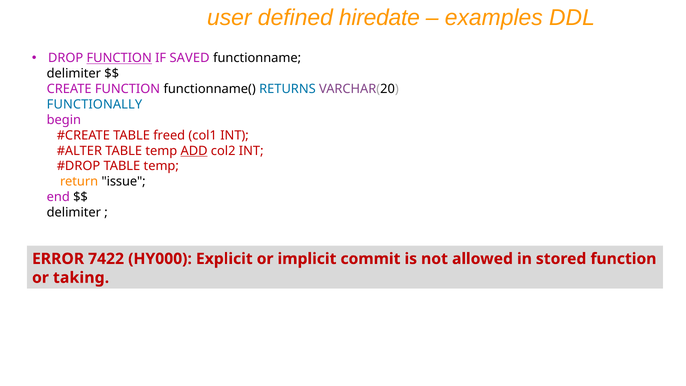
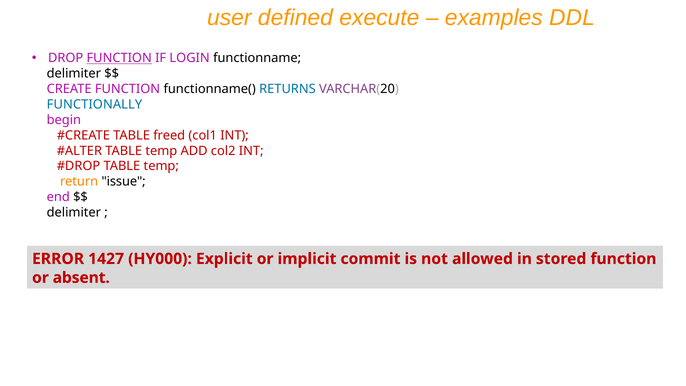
hiredate: hiredate -> execute
SAVED: SAVED -> LOGIN
ADD underline: present -> none
7422: 7422 -> 1427
taking: taking -> absent
